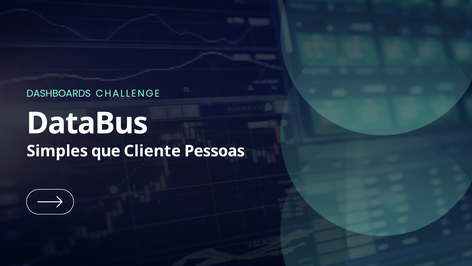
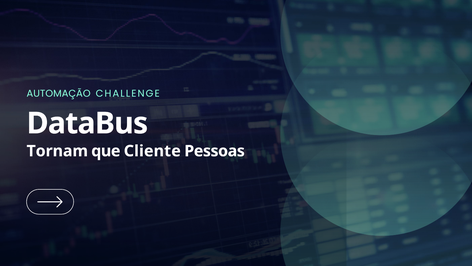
DASHBOARDS: DASHBOARDS -> AUTOMAÇÃO
Simples: Simples -> Tornam
